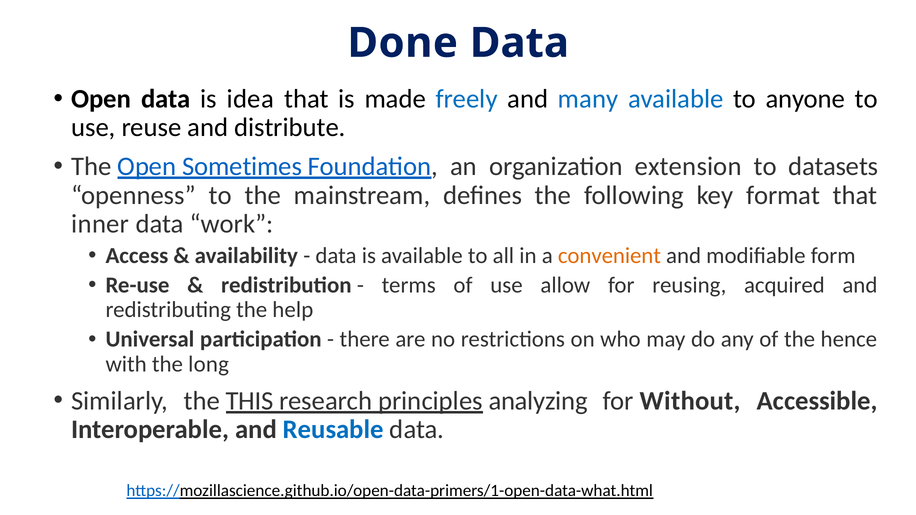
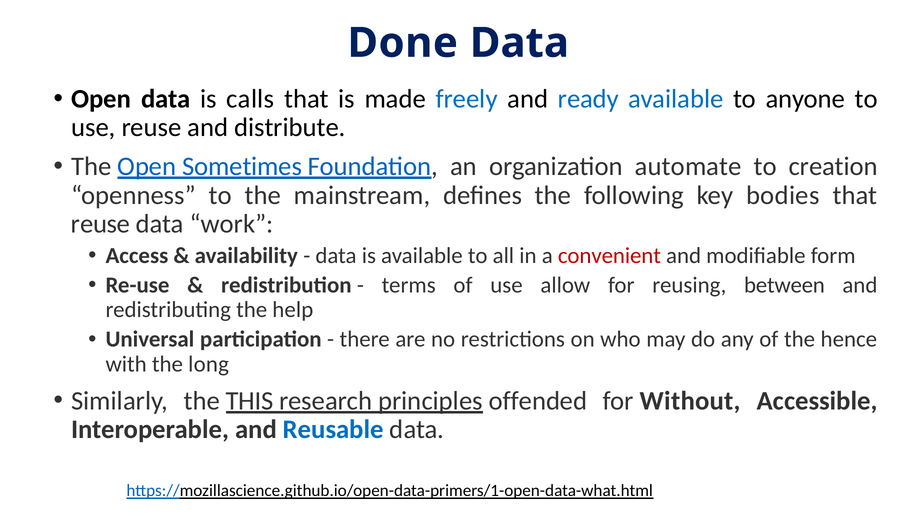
idea: idea -> calls
many: many -> ready
extension: extension -> automate
datasets: datasets -> creation
format: format -> bodies
inner at (100, 224): inner -> reuse
convenient colour: orange -> red
acquired: acquired -> between
analyzing: analyzing -> offended
